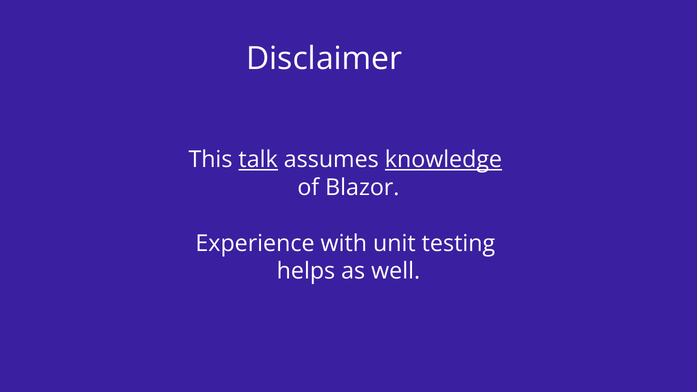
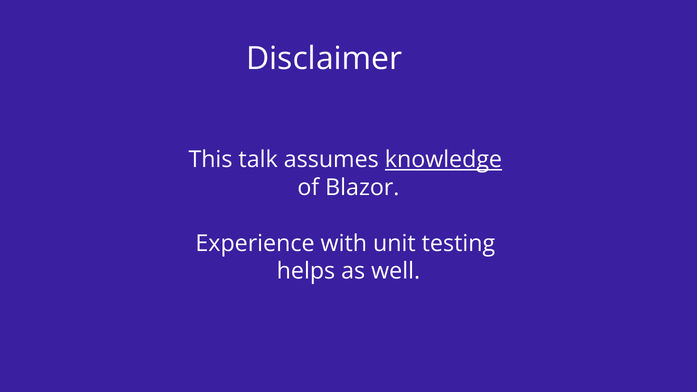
talk underline: present -> none
